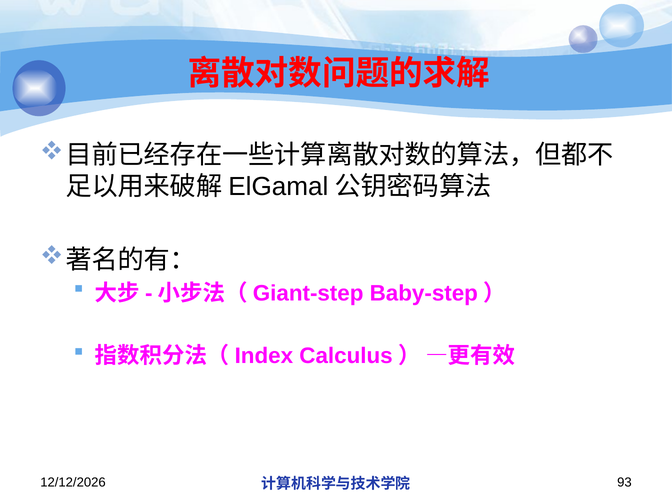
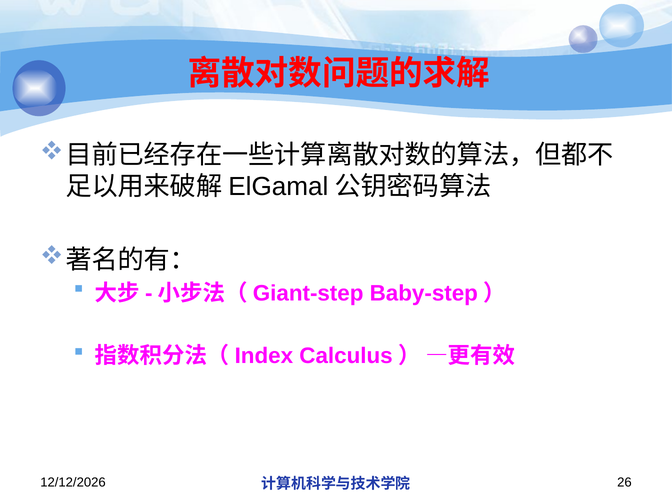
93: 93 -> 26
